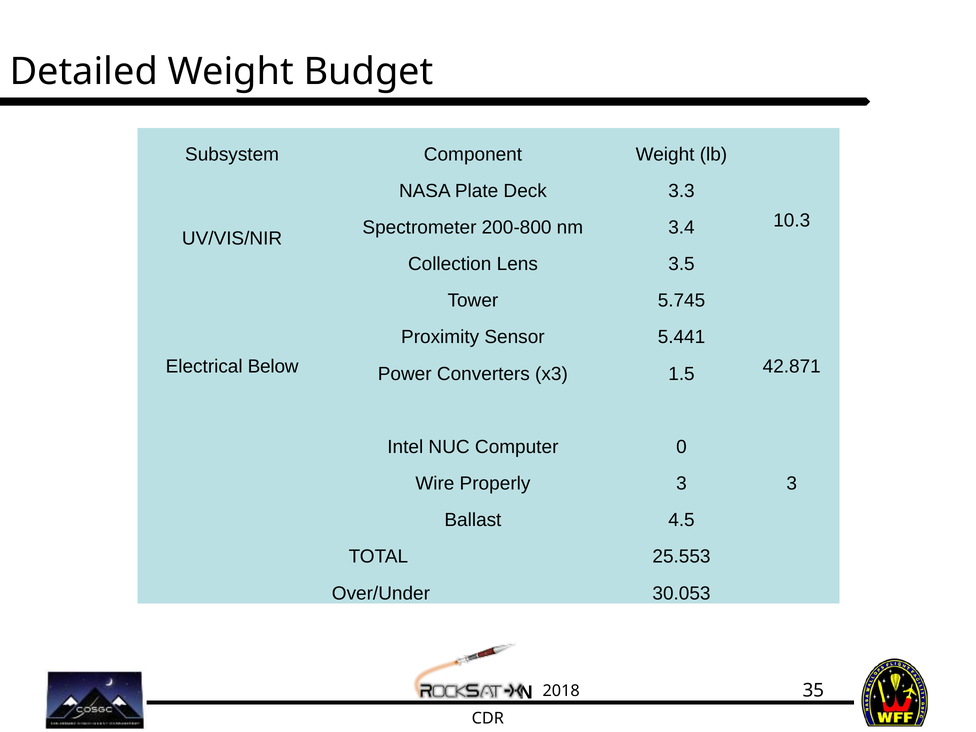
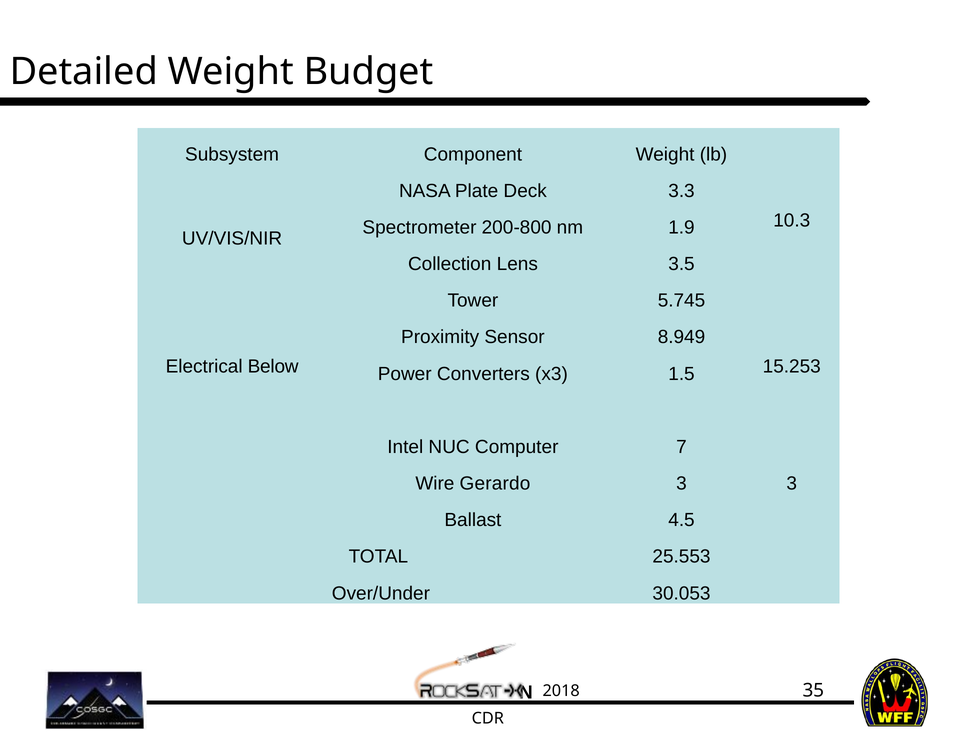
3.4: 3.4 -> 1.9
5.441: 5.441 -> 8.949
42.871: 42.871 -> 15.253
0: 0 -> 7
Properly: Properly -> Gerardo
